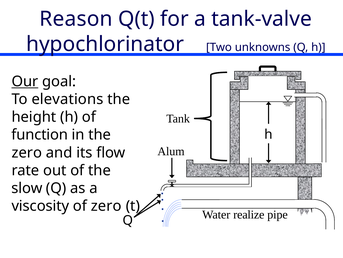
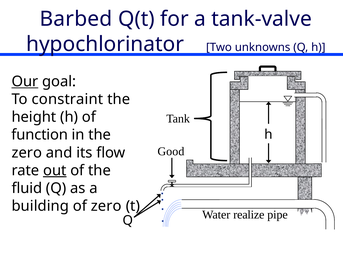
Reason: Reason -> Barbed
elevations: elevations -> constraint
Alum: Alum -> Good
out underline: none -> present
slow: slow -> fluid
viscosity: viscosity -> building
